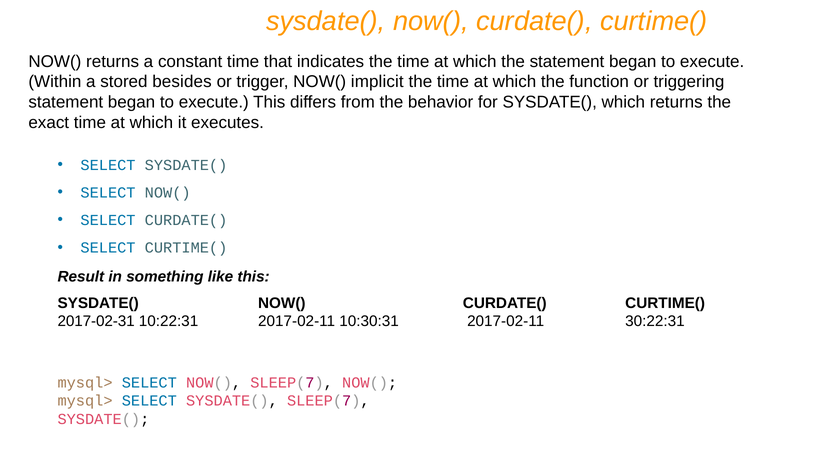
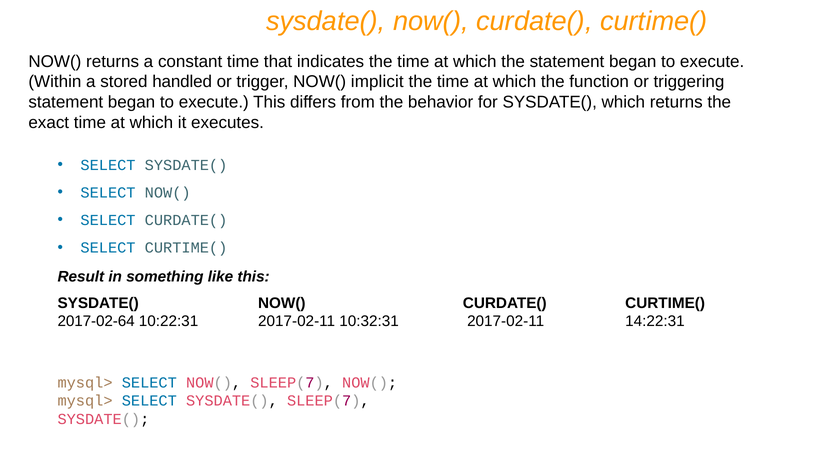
besides: besides -> handled
2017-02-31: 2017-02-31 -> 2017-02-64
10:30:31: 10:30:31 -> 10:32:31
30:22:31: 30:22:31 -> 14:22:31
